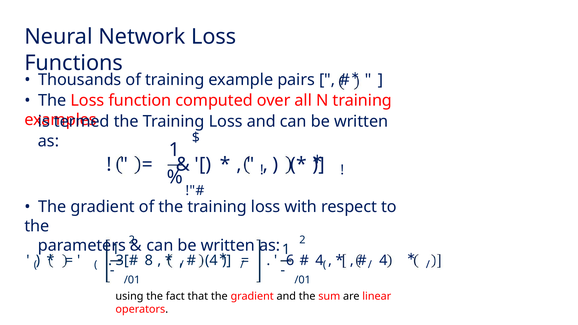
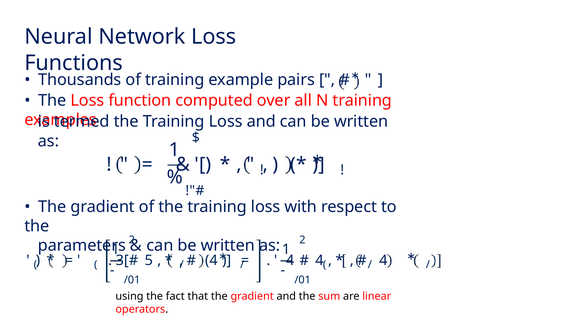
8: 8 -> 5
6 at (290, 260): 6 -> 4
